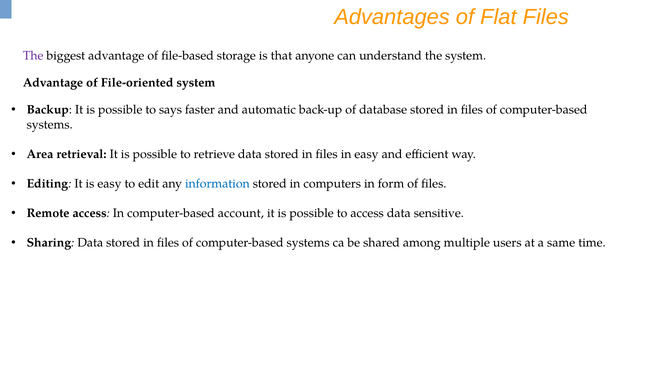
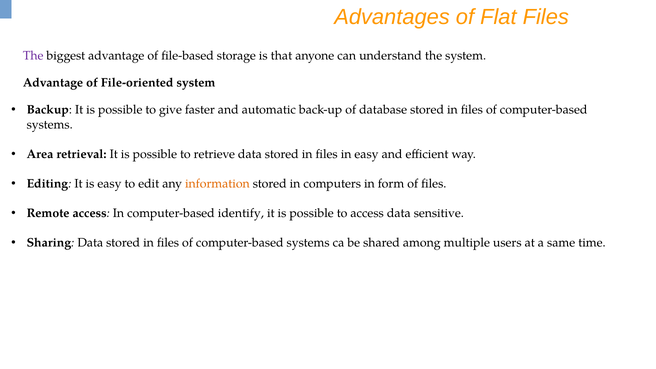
says: says -> give
information colour: blue -> orange
account: account -> identify
